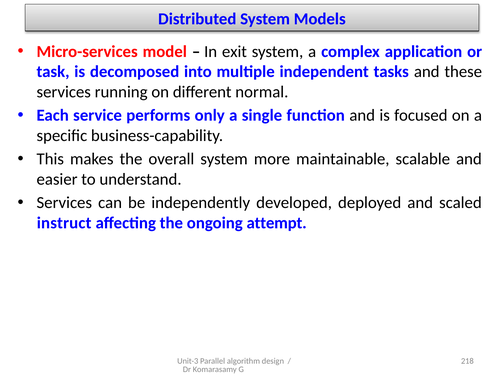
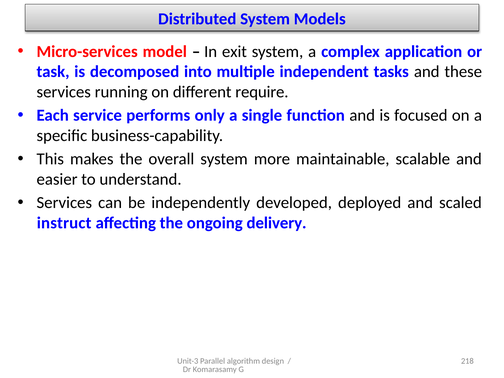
normal: normal -> require
attempt: attempt -> delivery
